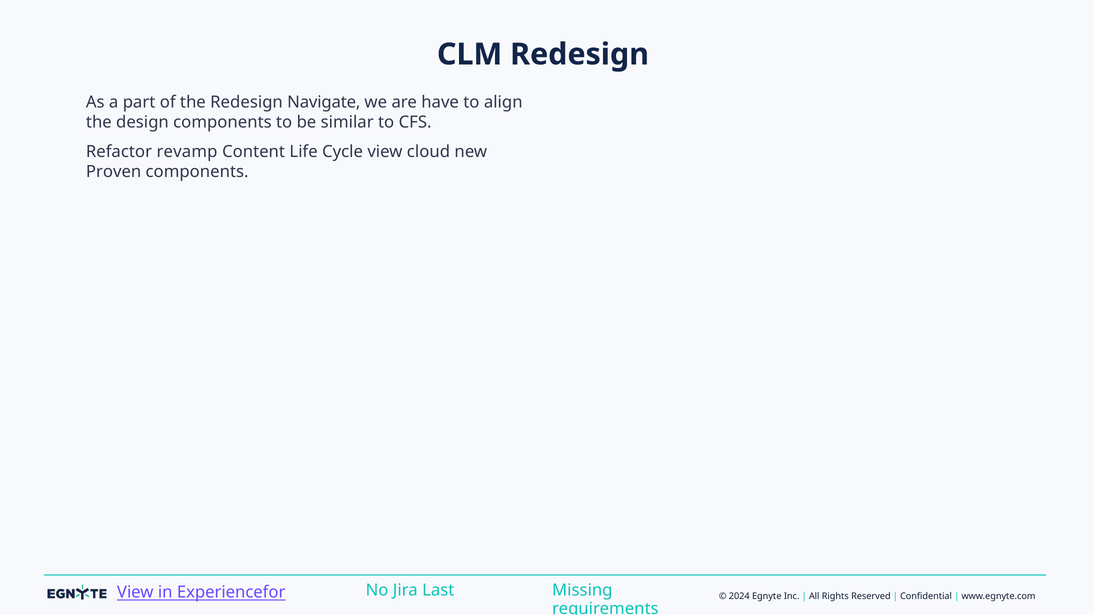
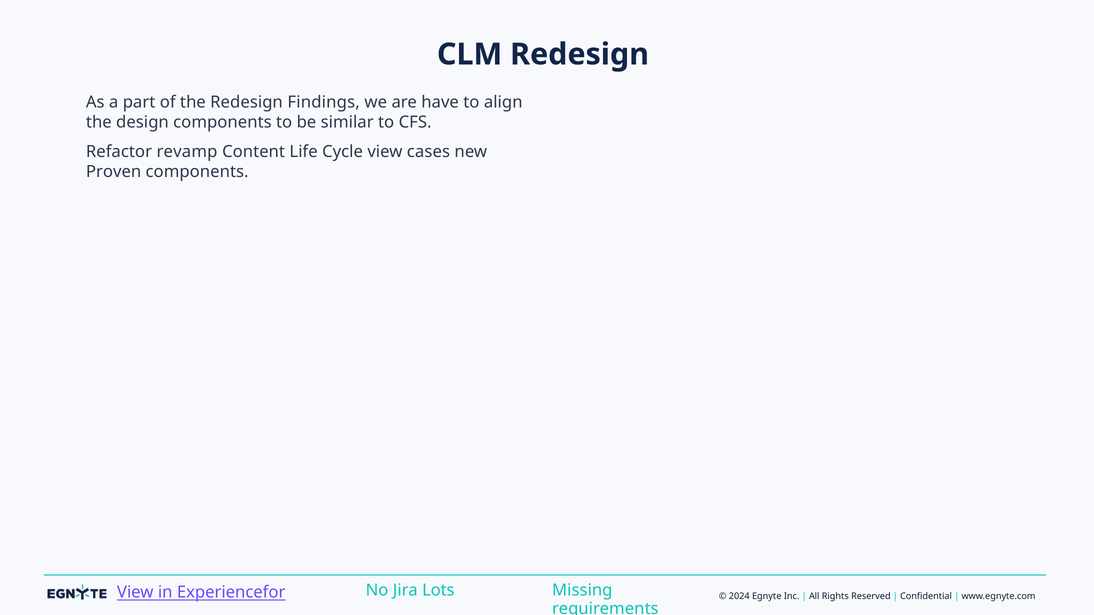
Navigate: Navigate -> Findings
cloud: cloud -> cases
Last: Last -> Lots
